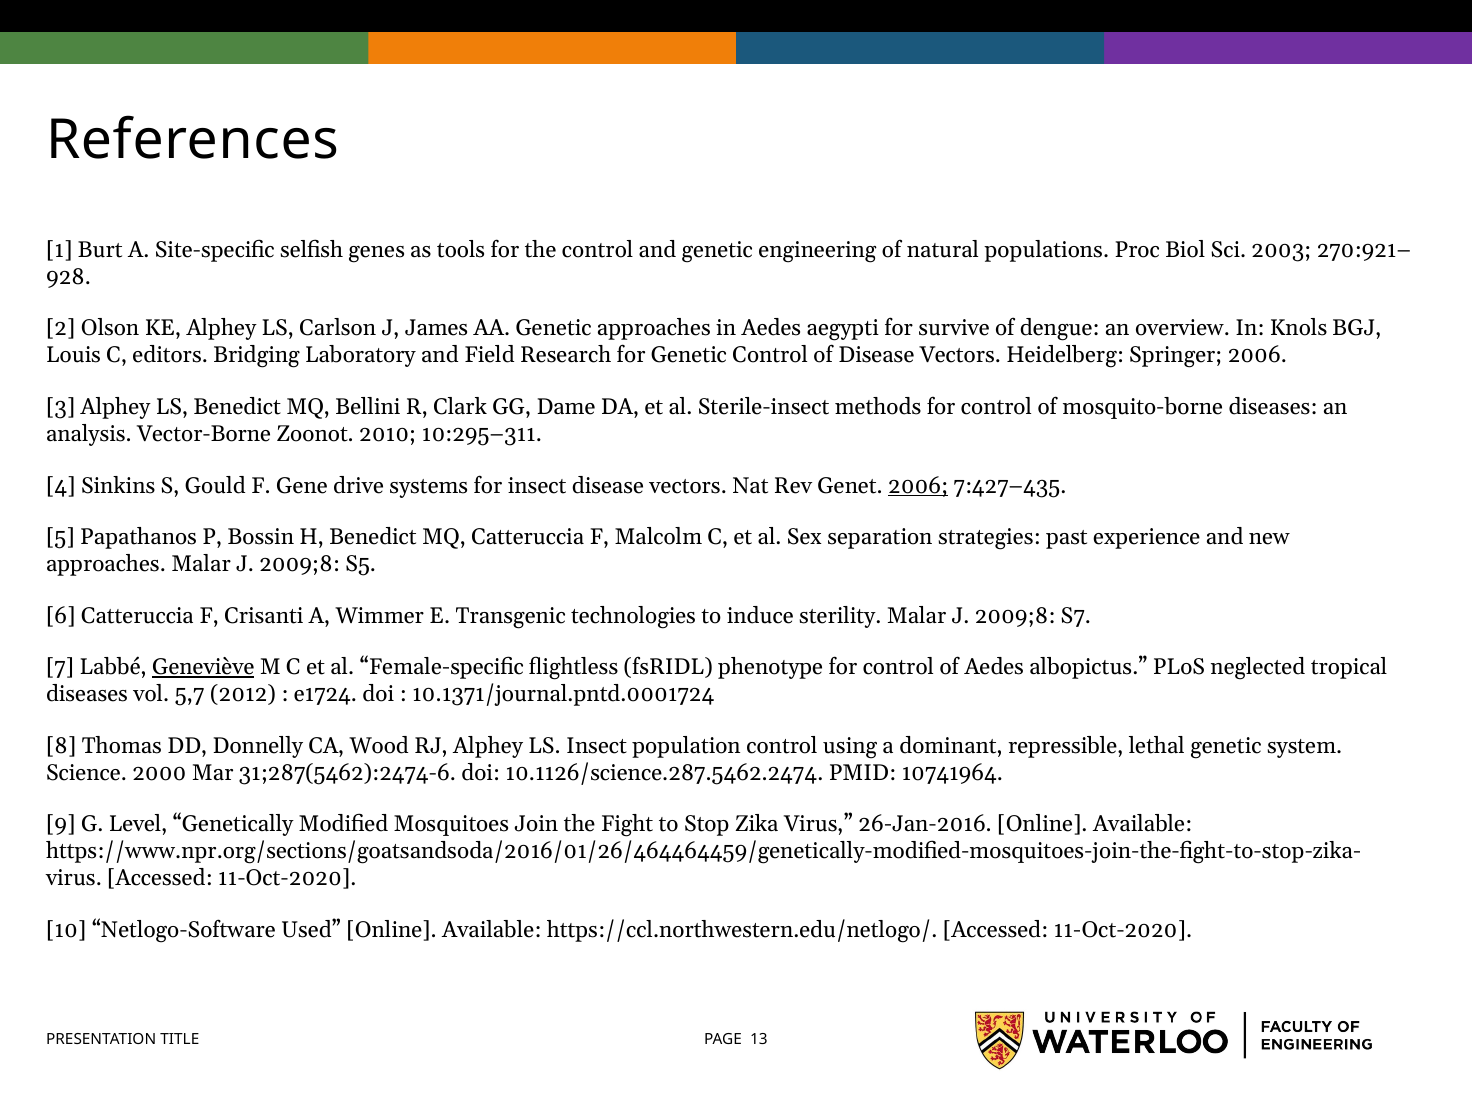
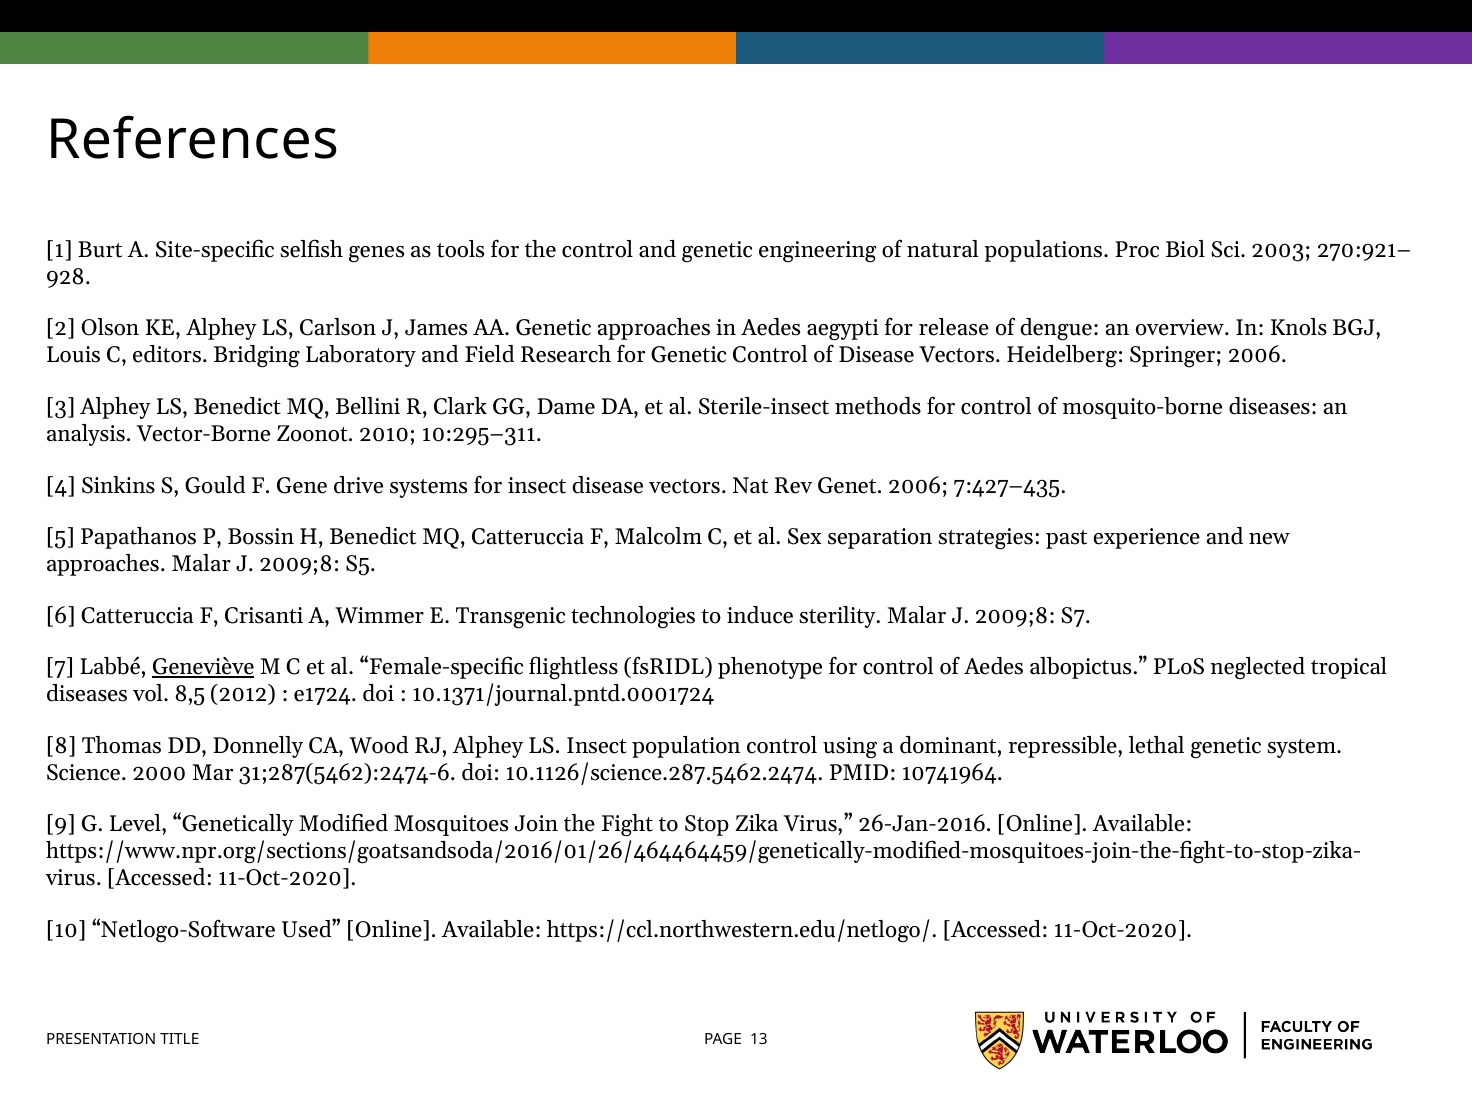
survive: survive -> release
2006 at (918, 486) underline: present -> none
5,7: 5,7 -> 8,5
